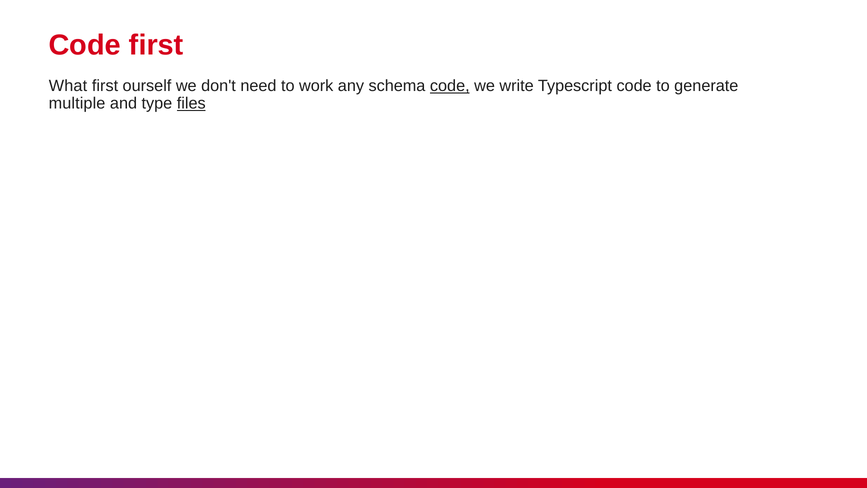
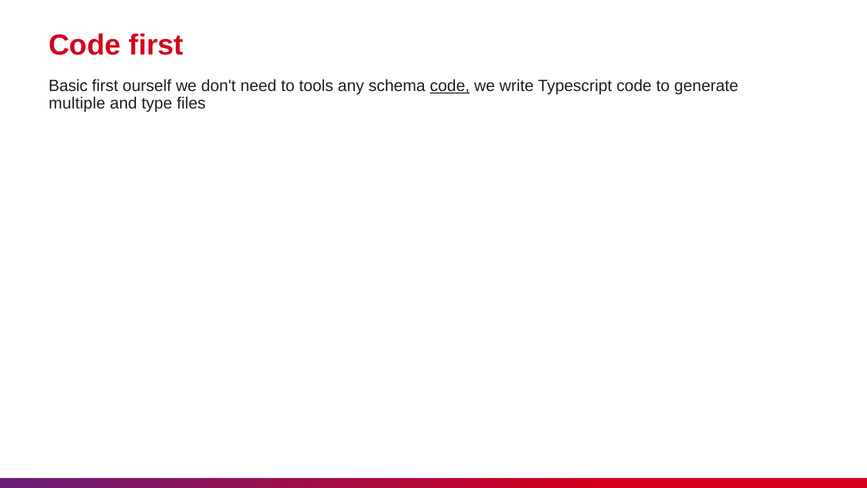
What: What -> Basic
work: work -> tools
files underline: present -> none
